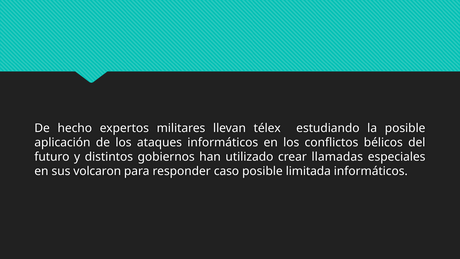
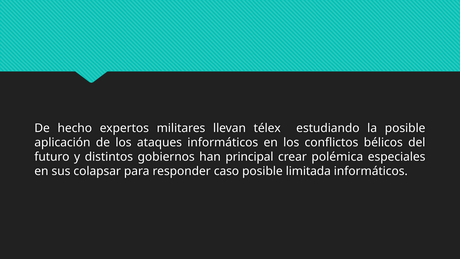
utilizado: utilizado -> principal
llamadas: llamadas -> polémica
volcaron: volcaron -> colapsar
